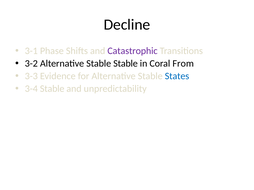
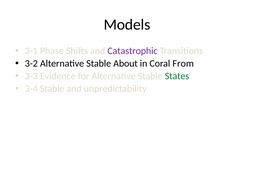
Decline: Decline -> Models
Stable Stable: Stable -> About
States colour: blue -> green
